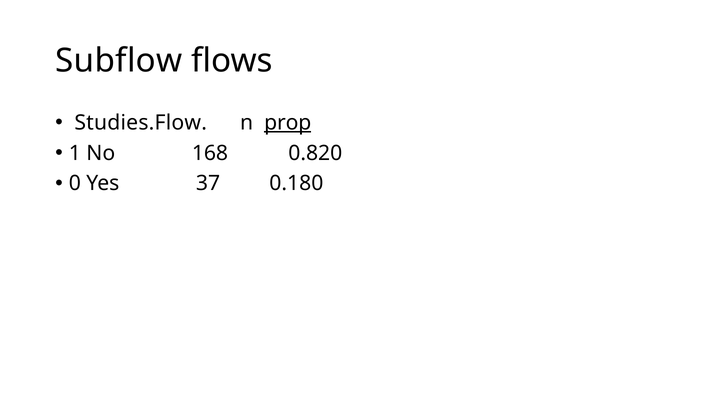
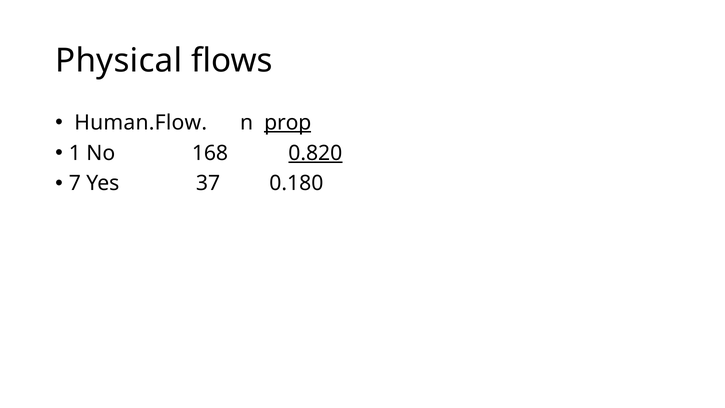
Subflow: Subflow -> Physical
Studies.Flow: Studies.Flow -> Human.Flow
0.820 underline: none -> present
0: 0 -> 7
